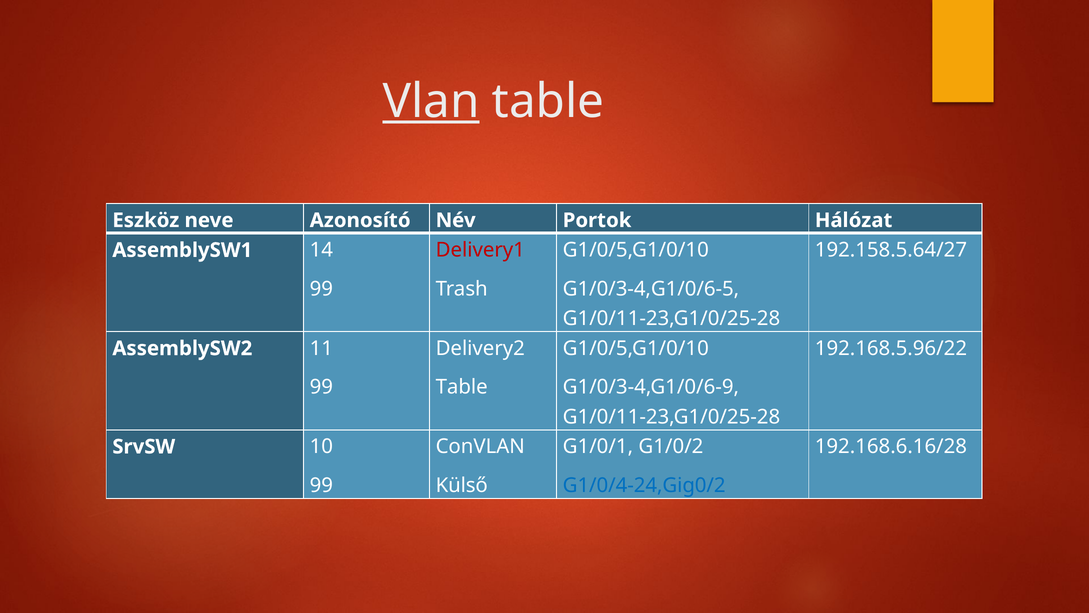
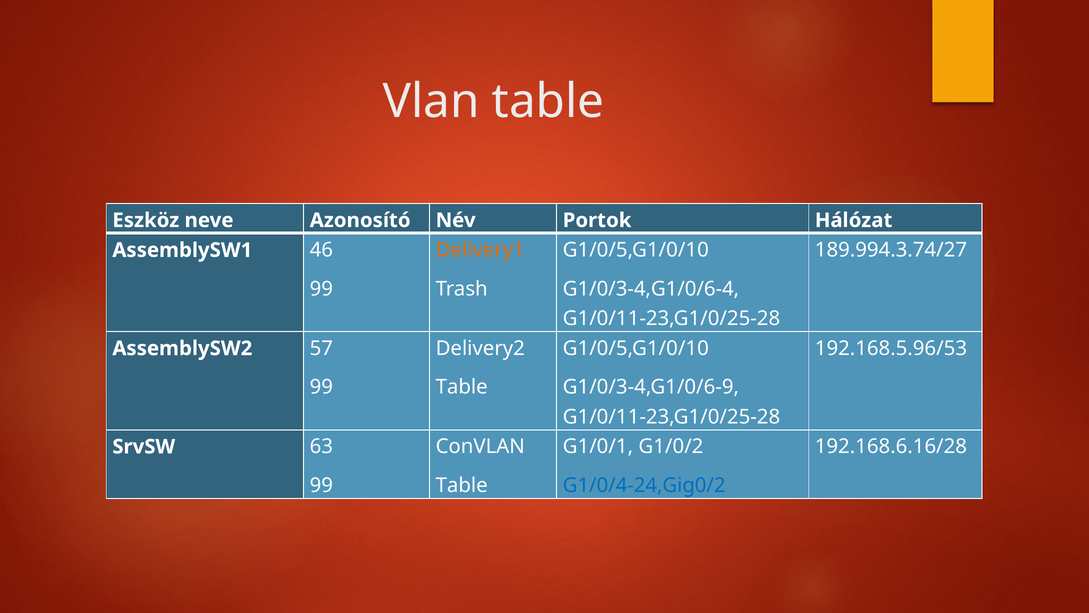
Vlan underline: present -> none
Delivery1 colour: red -> orange
192.158.5.64/27: 192.158.5.64/27 -> 189.994.3.74/27
14: 14 -> 46
G1/0/3-4,G1/0/6-5: G1/0/3-4,G1/0/6-5 -> G1/0/3-4,G1/0/6-4
192.168.5.96/22: 192.168.5.96/22 -> 192.168.5.96/53
11: 11 -> 57
10: 10 -> 63
Külső at (462, 485): Külső -> Table
